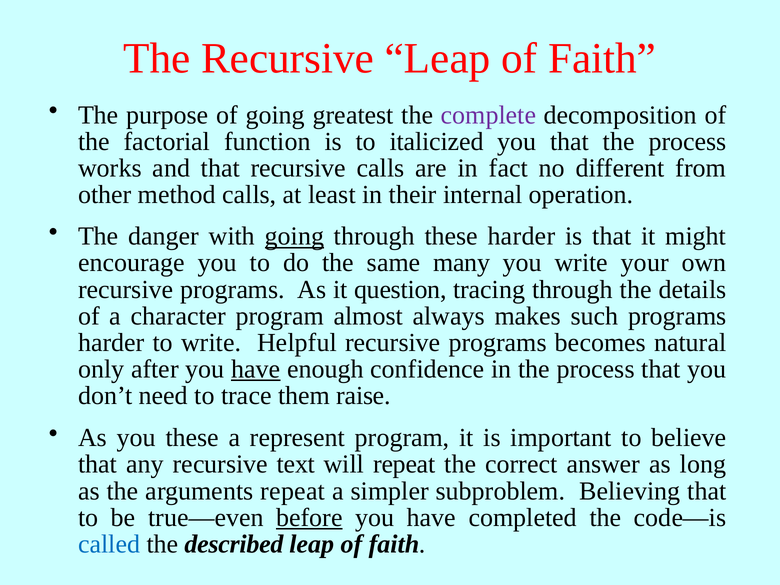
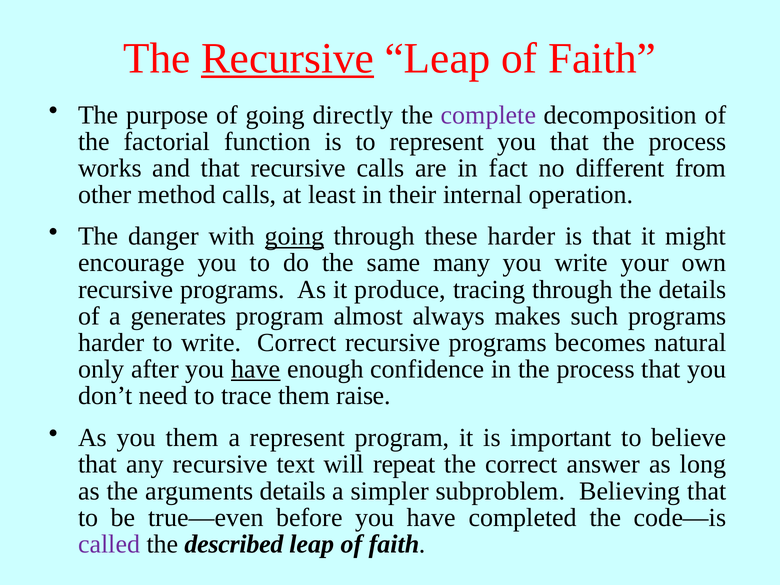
Recursive at (288, 58) underline: none -> present
greatest: greatest -> directly
to italicized: italicized -> represent
question: question -> produce
character: character -> generates
write Helpful: Helpful -> Correct
you these: these -> them
arguments repeat: repeat -> details
before underline: present -> none
called colour: blue -> purple
